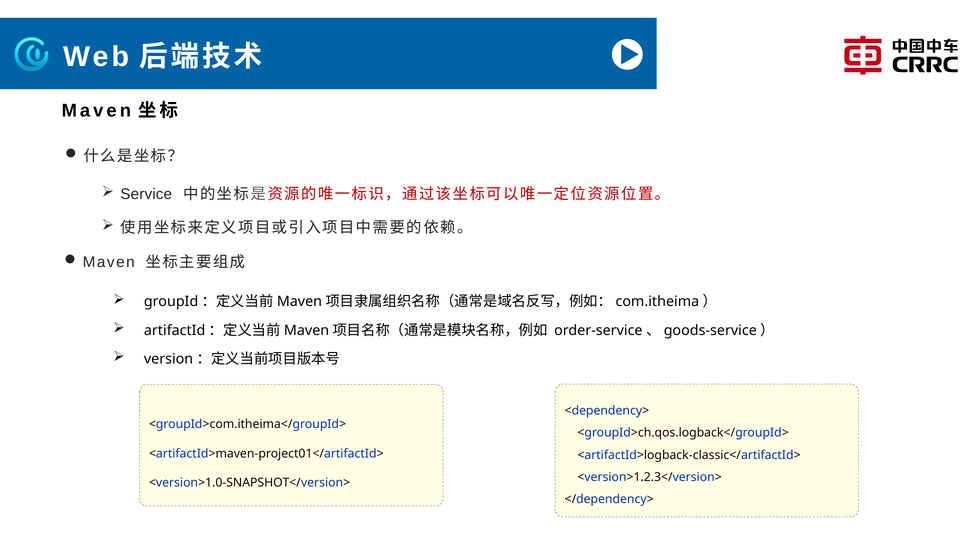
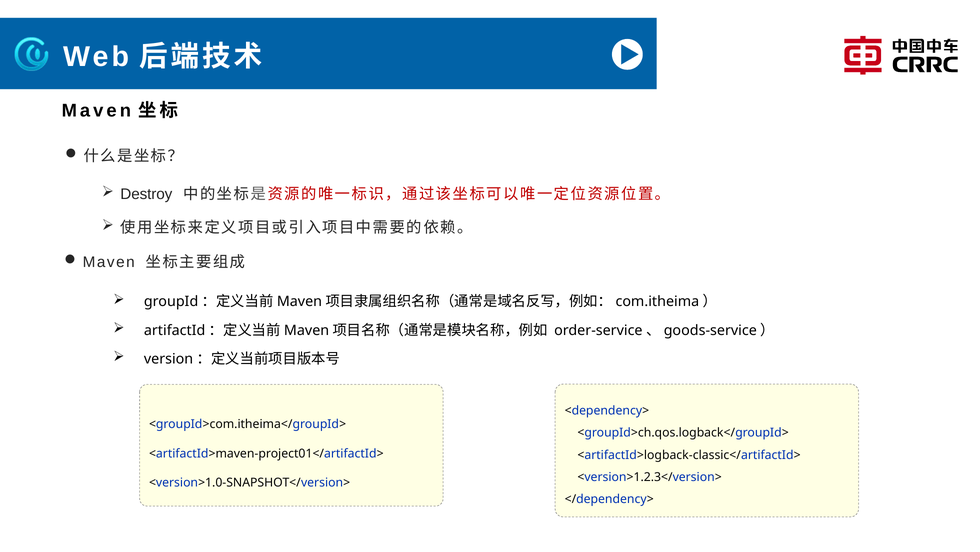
Service: Service -> Destroy
